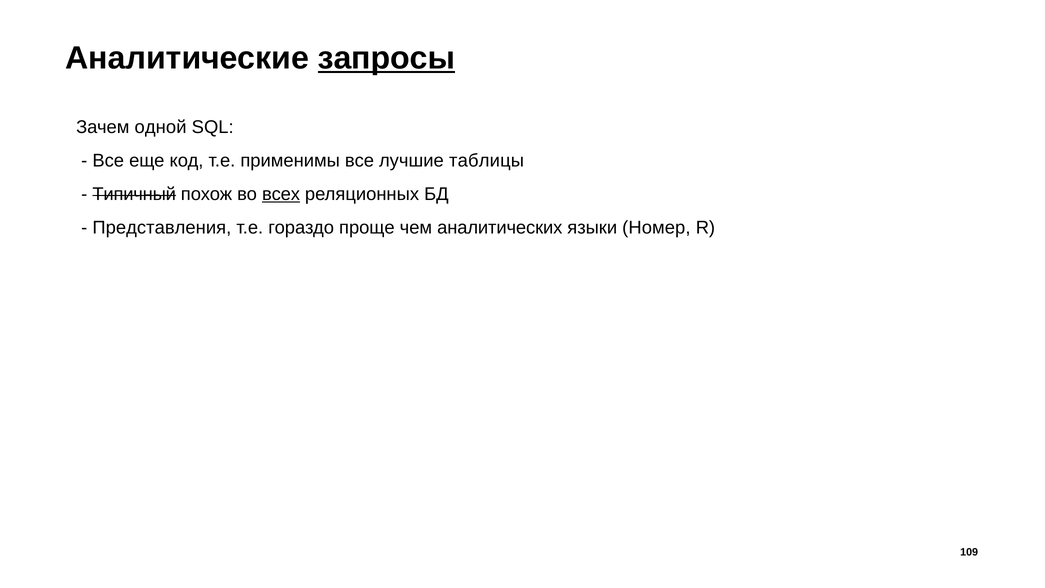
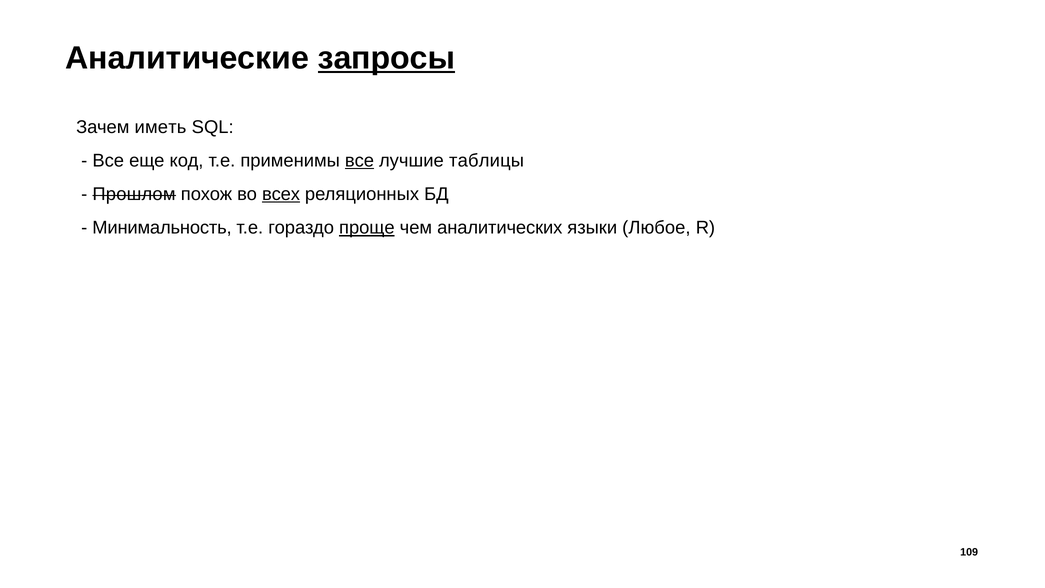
одной: одной -> иметь
все at (360, 161) underline: none -> present
Типичный: Типичный -> Прошлом
Представления: Представления -> Минимальность
проще underline: none -> present
Номер: Номер -> Любое
